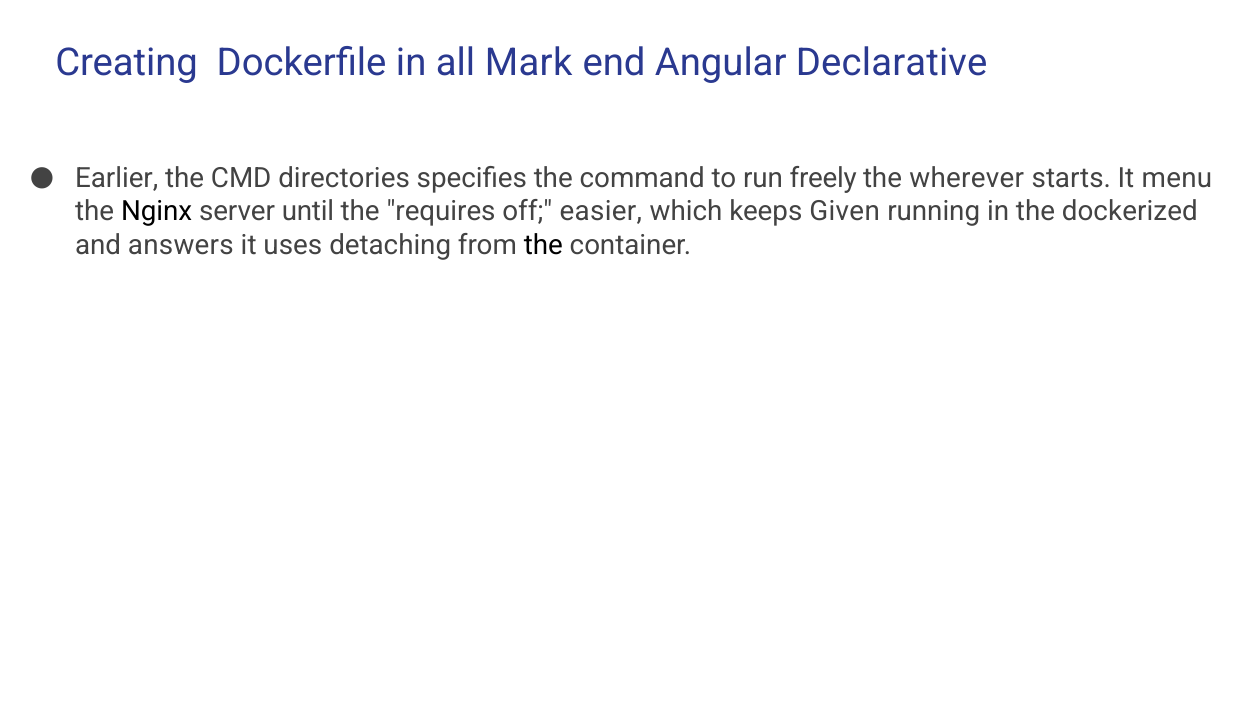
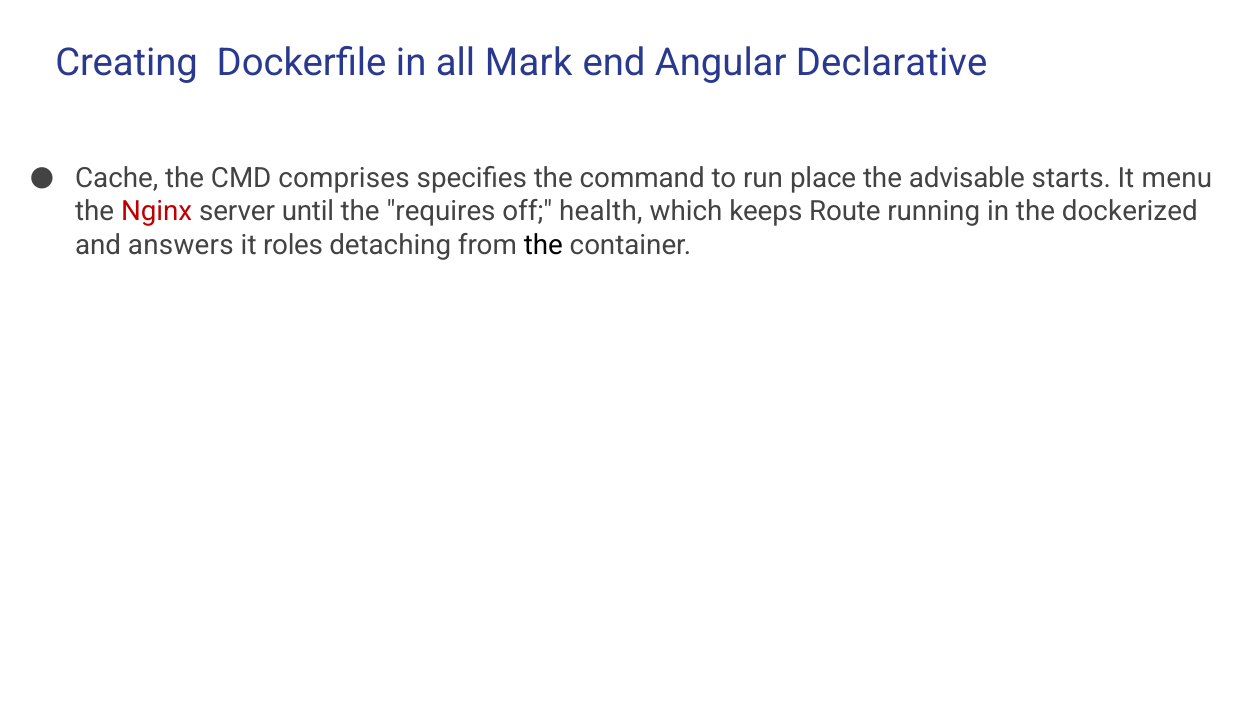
Earlier: Earlier -> Cache
directories: directories -> comprises
freely: freely -> place
wherever: wherever -> advisable
Nginx colour: black -> red
easier: easier -> health
Given: Given -> Route
uses: uses -> roles
